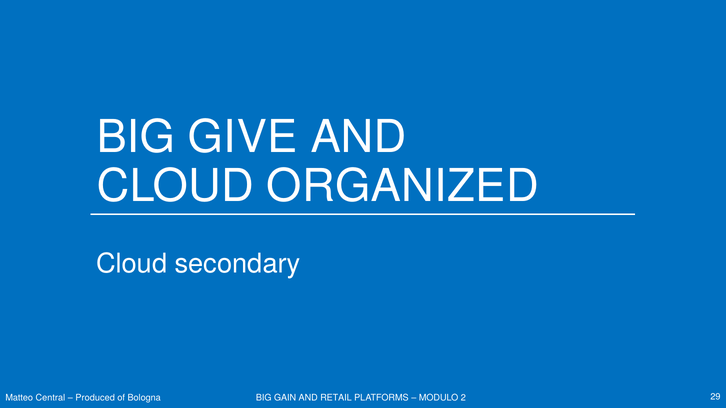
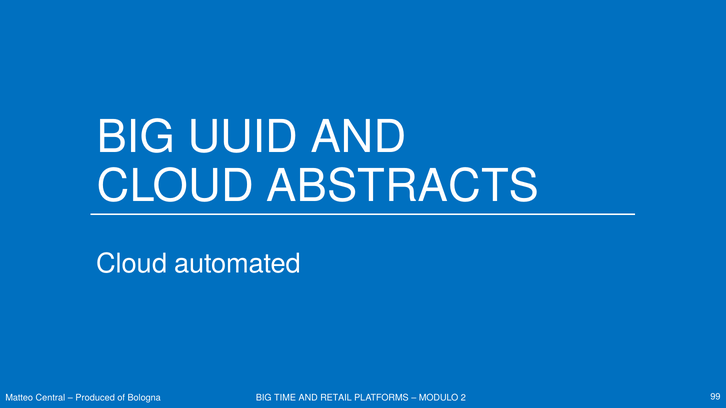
GIVE: GIVE -> UUID
ORGANIZED: ORGANIZED -> ABSTRACTS
secondary: secondary -> automated
GAIN: GAIN -> TIME
29: 29 -> 99
